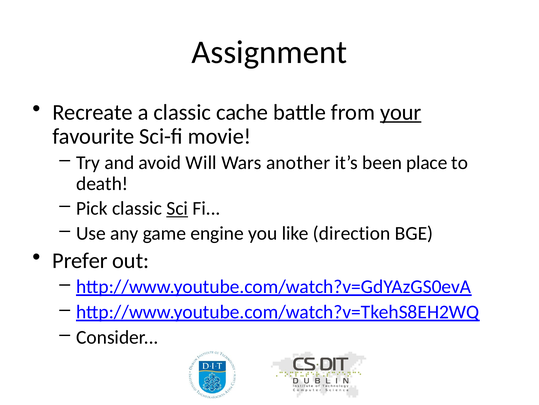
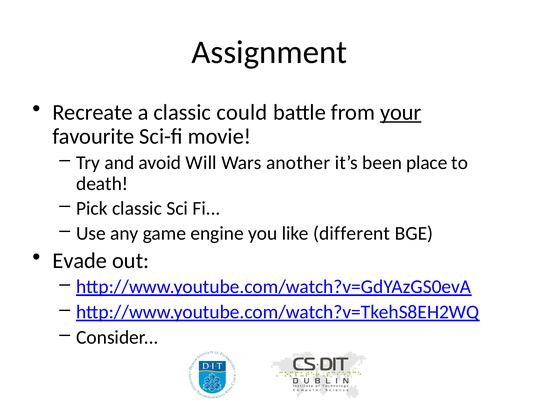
cache: cache -> could
Sci underline: present -> none
direction: direction -> different
Prefer: Prefer -> Evade
